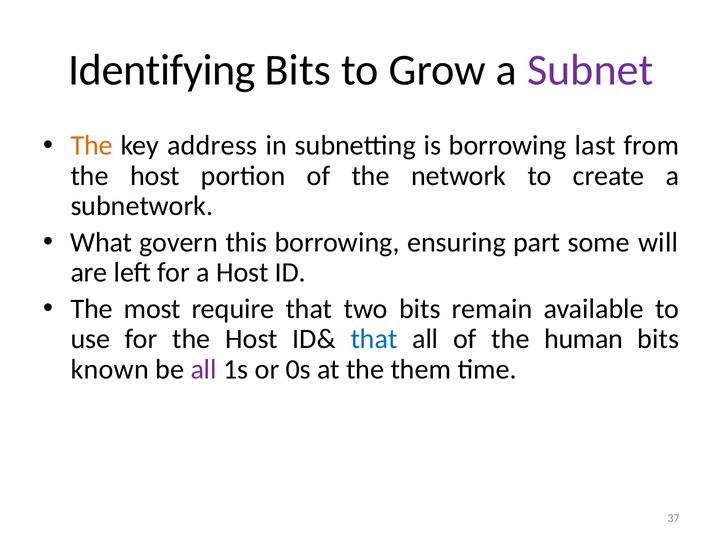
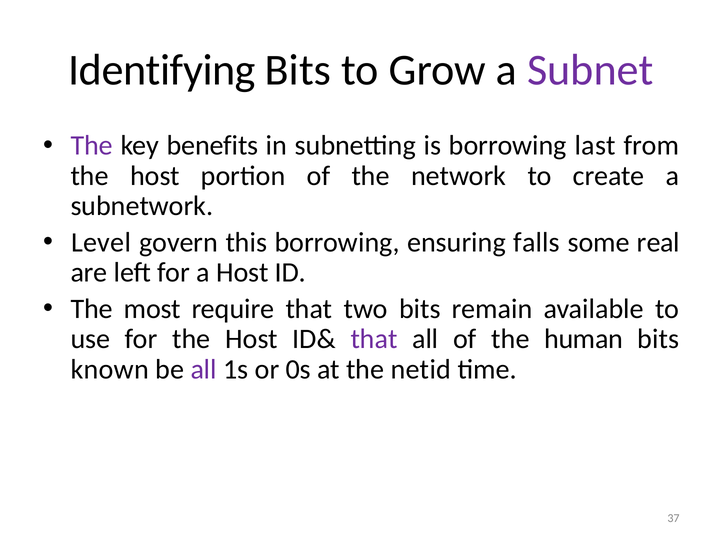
The at (92, 145) colour: orange -> purple
address: address -> benefits
What: What -> Level
part: part -> falls
will: will -> real
that at (374, 339) colour: blue -> purple
them: them -> netid
